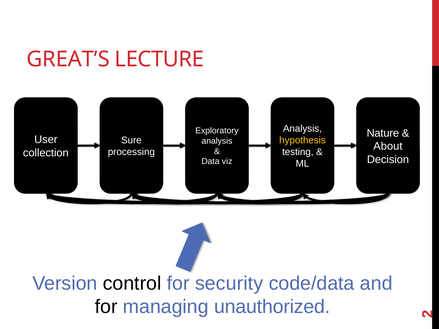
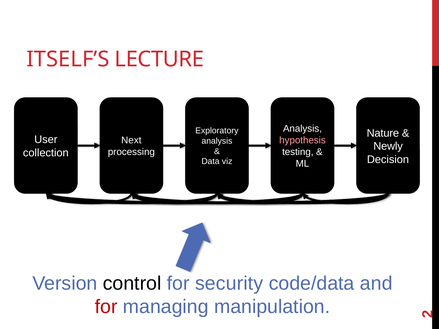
GREAT’S: GREAT’S -> ITSELF’S
Sure: Sure -> Next
hypothesis colour: yellow -> pink
About: About -> Newly
for at (106, 307) colour: black -> red
unauthorized: unauthorized -> manipulation
